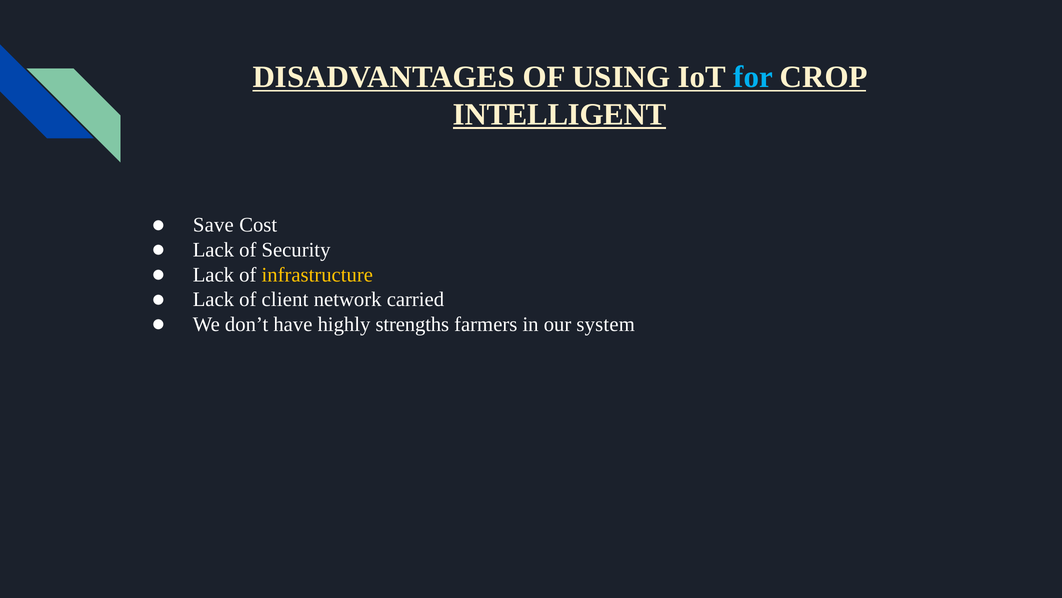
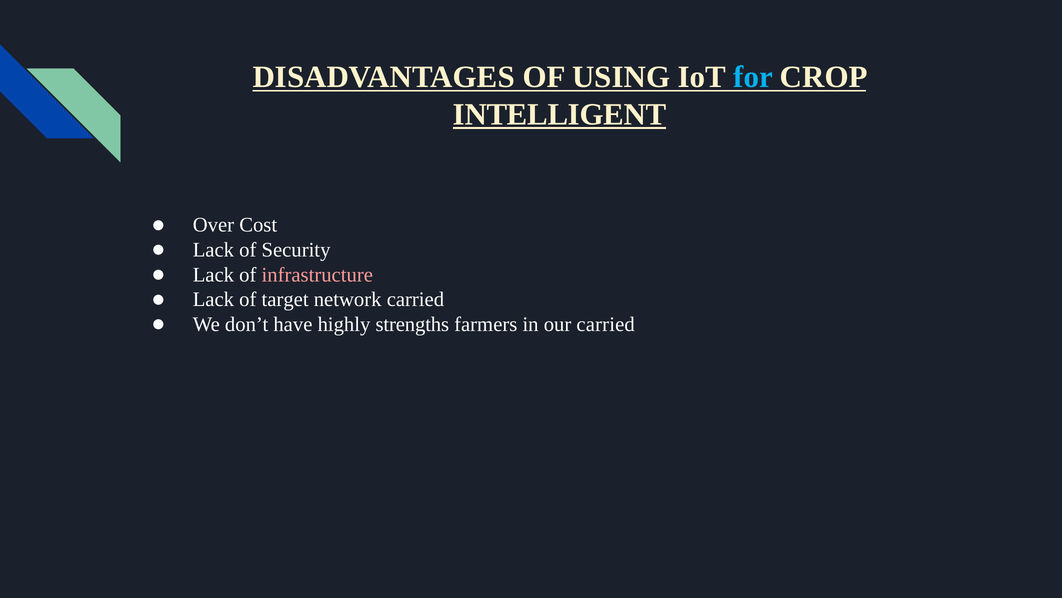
Save: Save -> Over
infrastructure colour: yellow -> pink
client: client -> target
our system: system -> carried
